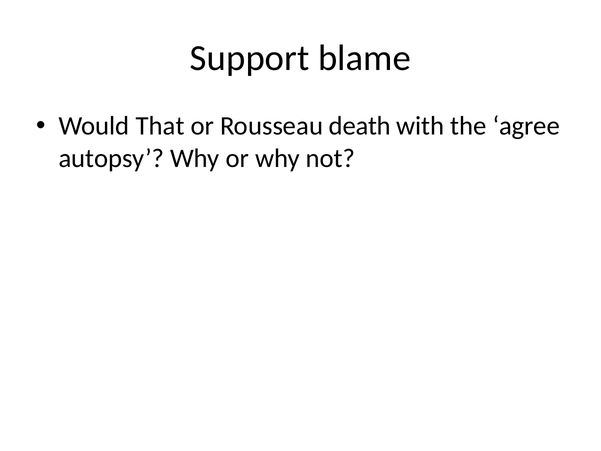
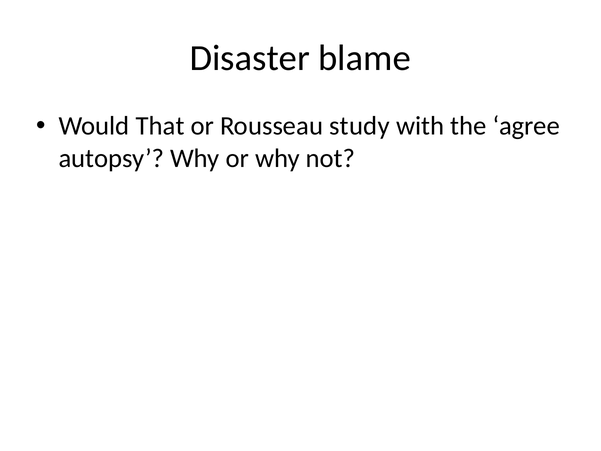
Support: Support -> Disaster
death: death -> study
